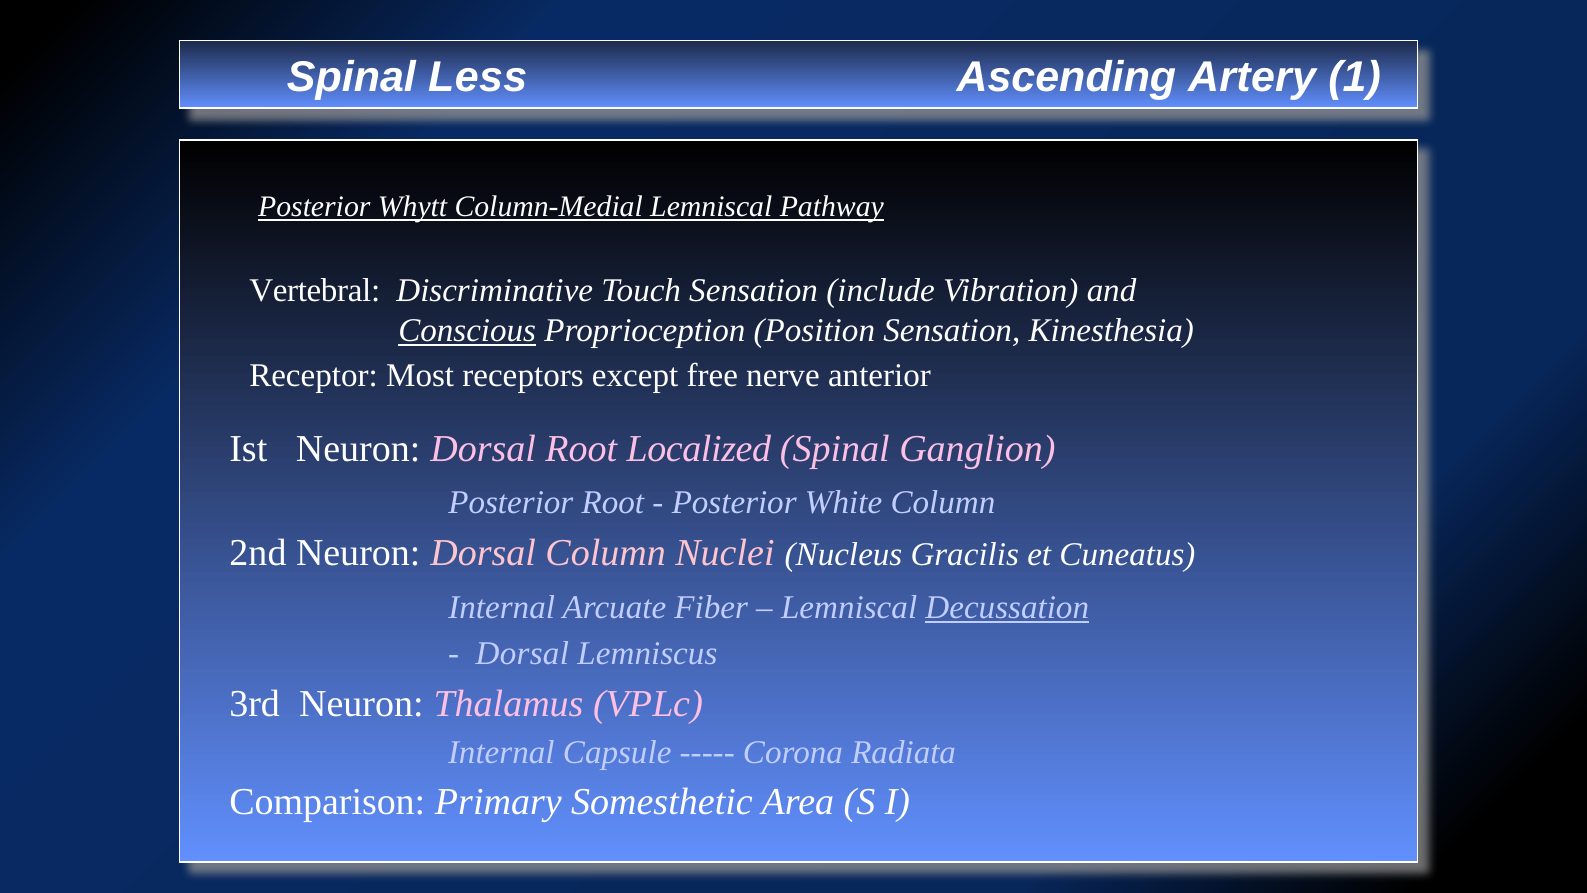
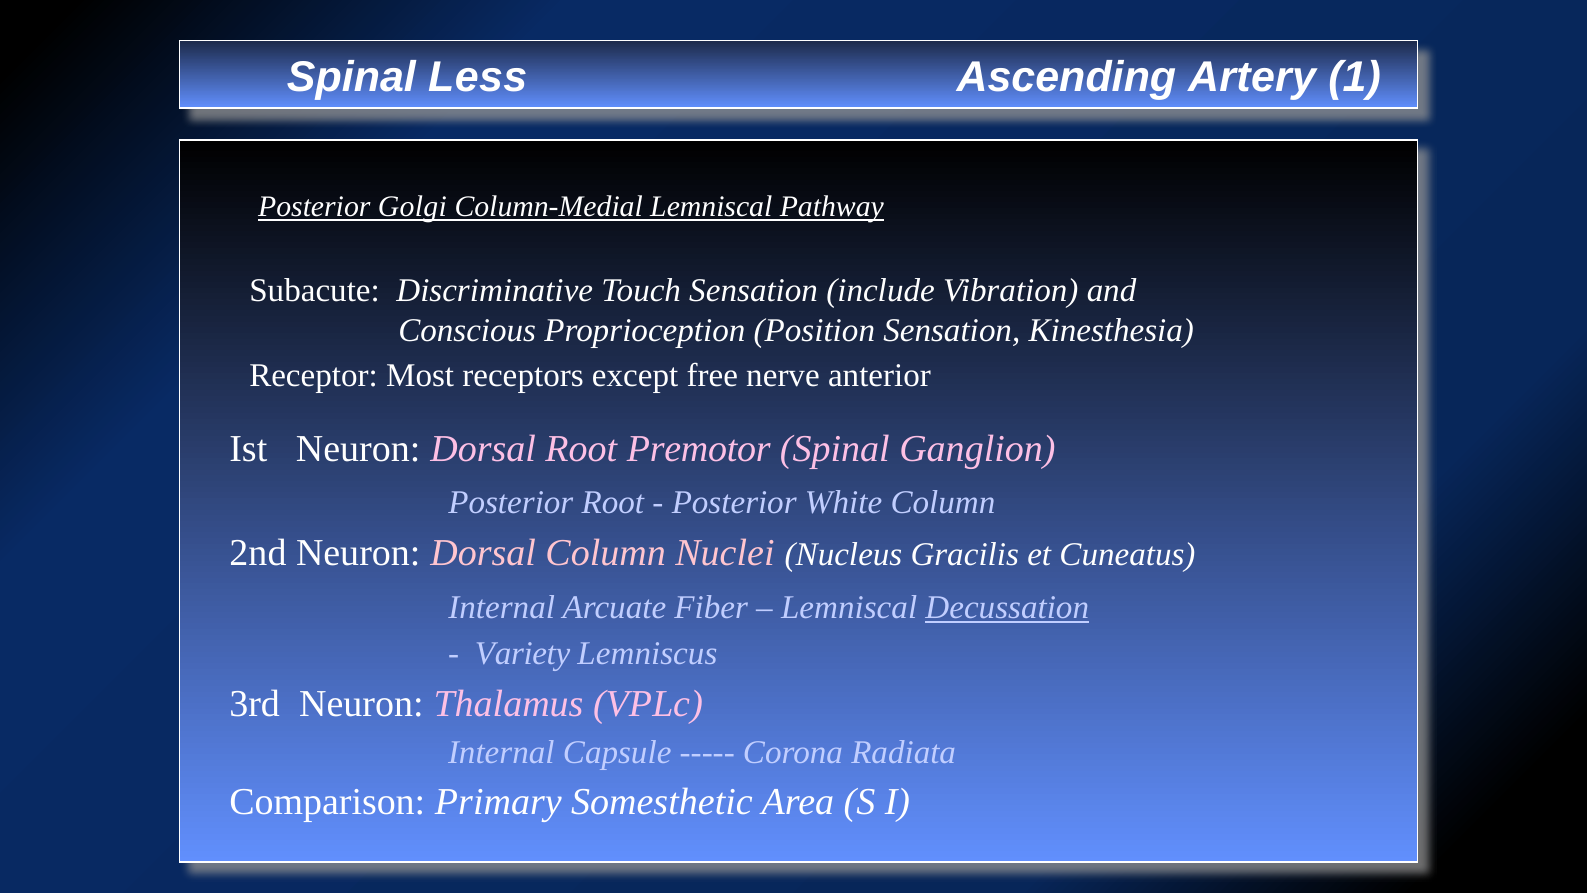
Whytt: Whytt -> Golgi
Vertebral: Vertebral -> Subacute
Conscious underline: present -> none
Localized: Localized -> Premotor
Dorsal at (522, 654): Dorsal -> Variety
